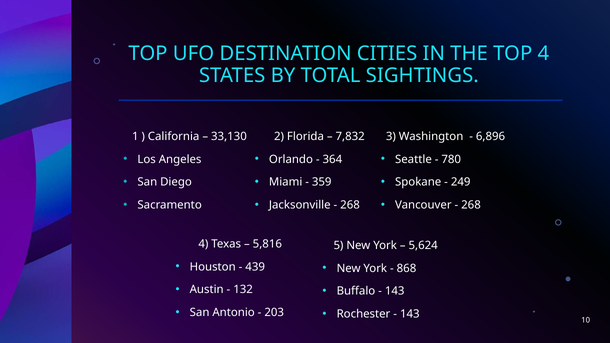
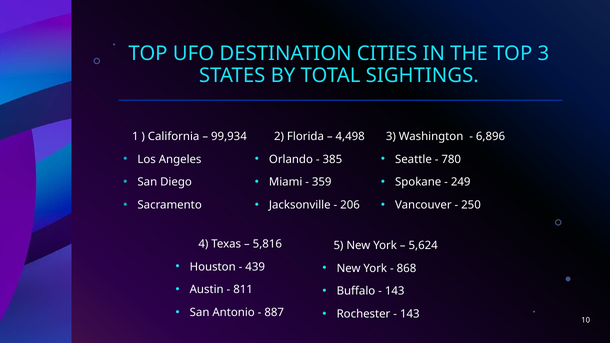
TOP 4: 4 -> 3
33,130: 33,130 -> 99,934
7,832: 7,832 -> 4,498
364: 364 -> 385
268 at (350, 205): 268 -> 206
268 at (471, 205): 268 -> 250
132: 132 -> 811
203: 203 -> 887
